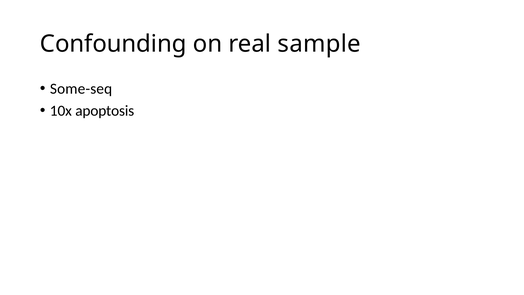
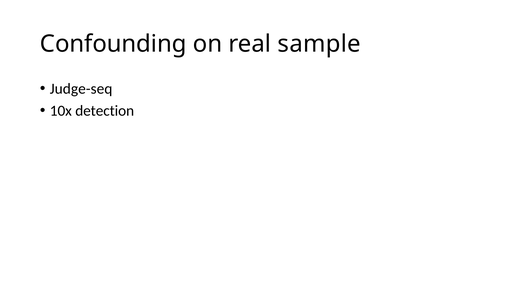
Some-seq: Some-seq -> Judge-seq
apoptosis: apoptosis -> detection
